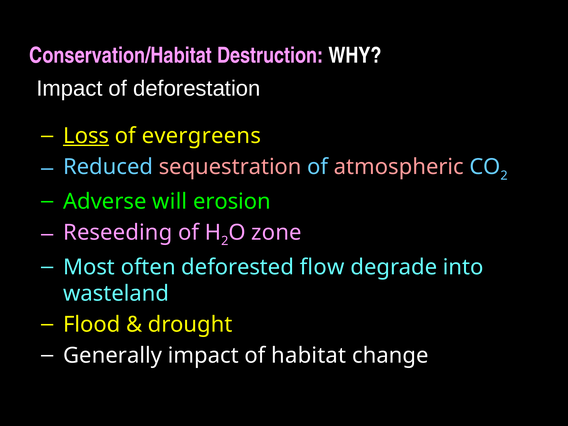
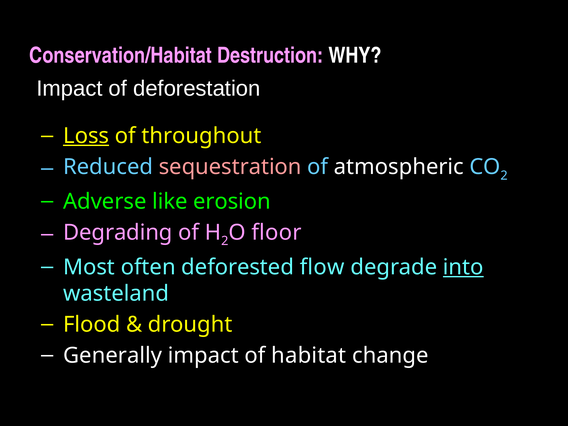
evergreens: evergreens -> throughout
atmospheric colour: pink -> white
will: will -> like
Reseeding: Reseeding -> Degrading
zone: zone -> floor
into underline: none -> present
